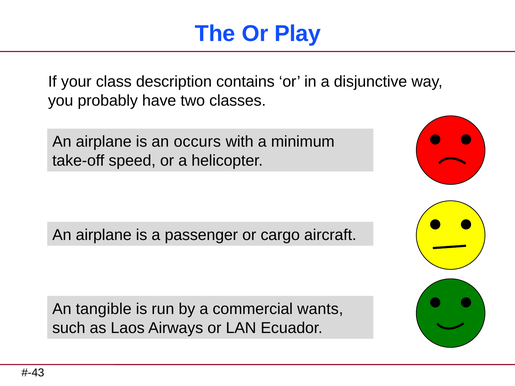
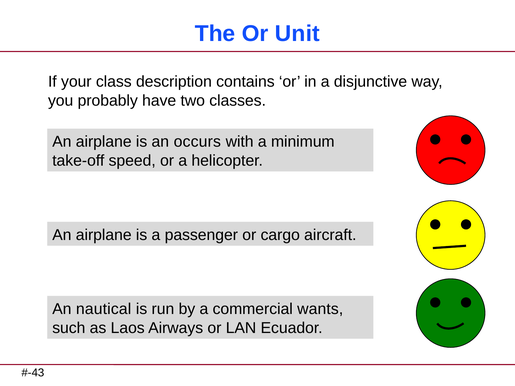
Play: Play -> Unit
tangible: tangible -> nautical
